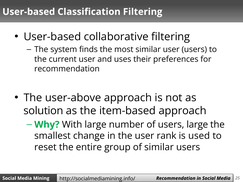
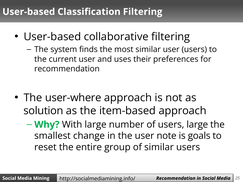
user-above: user-above -> user-where
rank: rank -> note
used: used -> goals
